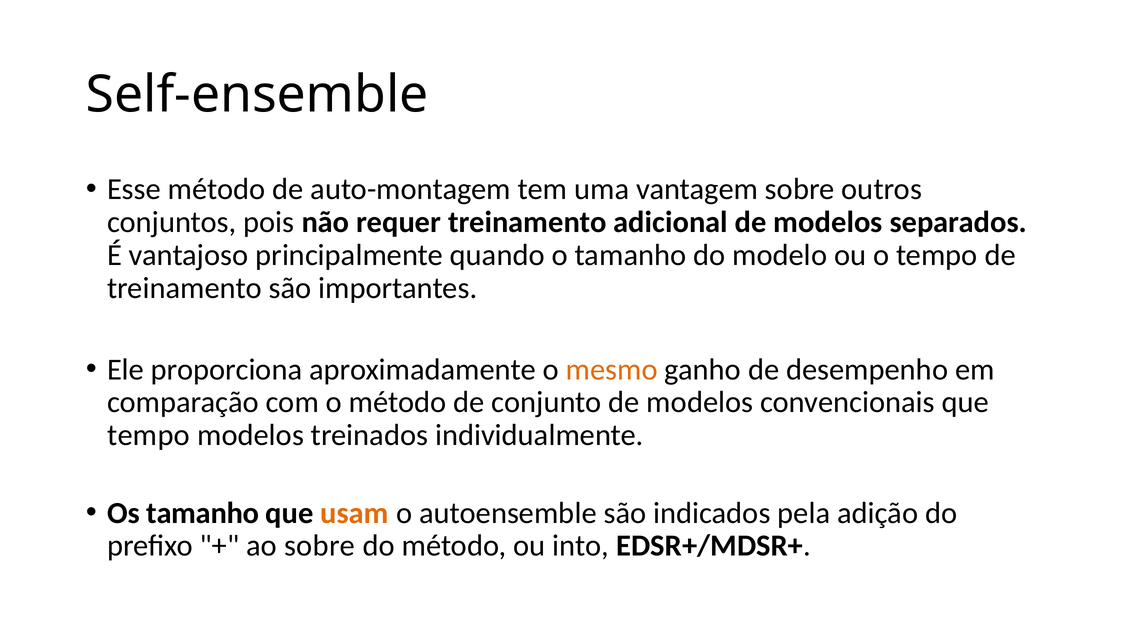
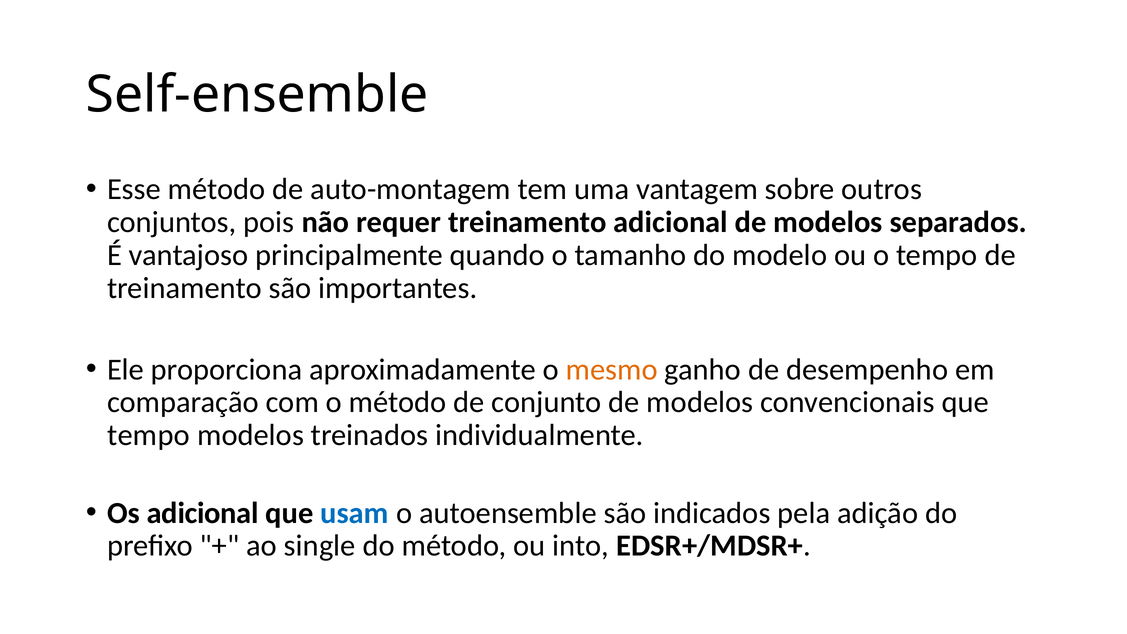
Os tamanho: tamanho -> adicional
usam colour: orange -> blue
ao sobre: sobre -> single
